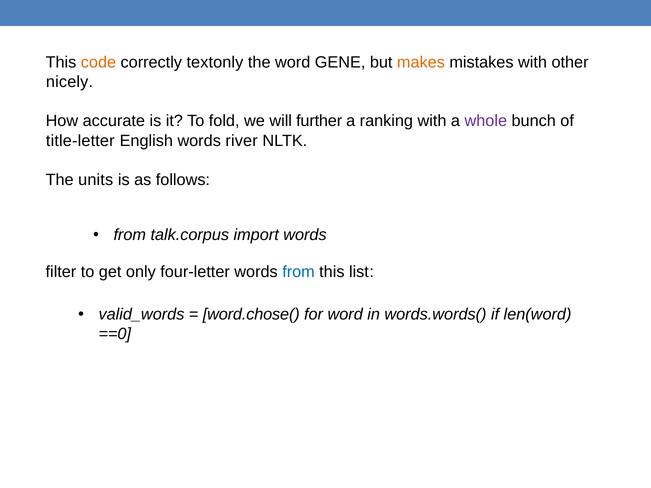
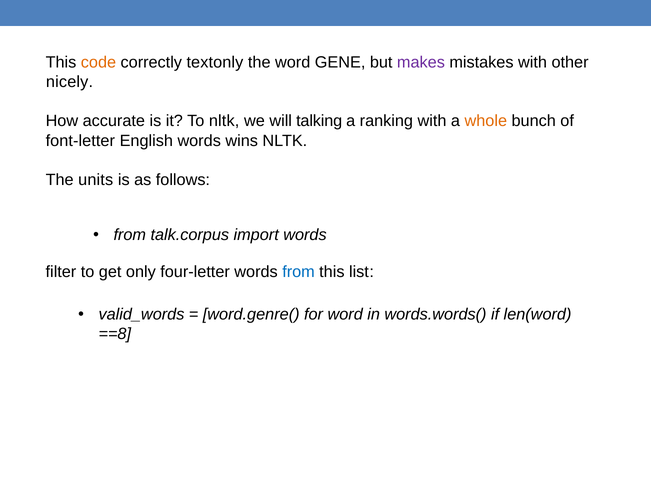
makes colour: orange -> purple
To fold: fold -> nltk
further: further -> talking
whole colour: purple -> orange
title-letter: title-letter -> font-letter
river: river -> wins
word.chose(: word.chose( -> word.genre(
==0: ==0 -> ==8
